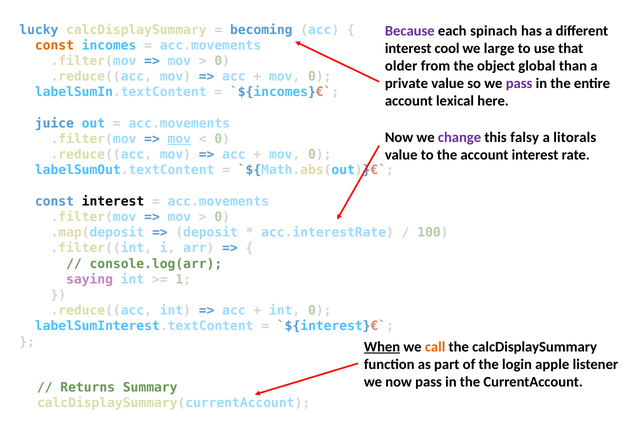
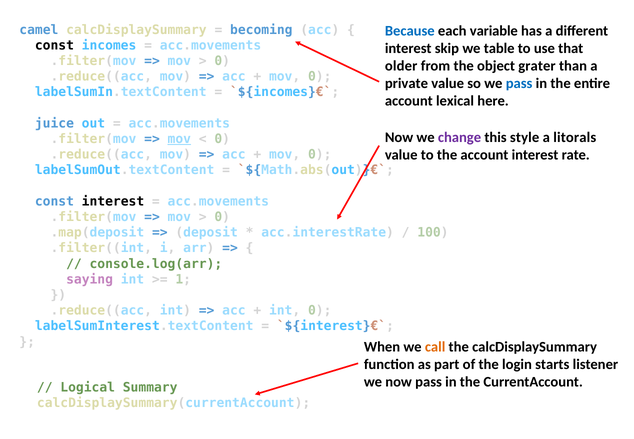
lucky: lucky -> camel
Because colour: purple -> blue
spinach: spinach -> variable
const at (54, 45) colour: orange -> black
cool: cool -> skip
large: large -> table
global: global -> grater
pass at (519, 84) colour: purple -> blue
falsy: falsy -> style
When underline: present -> none
apple: apple -> starts
Returns: Returns -> Logical
